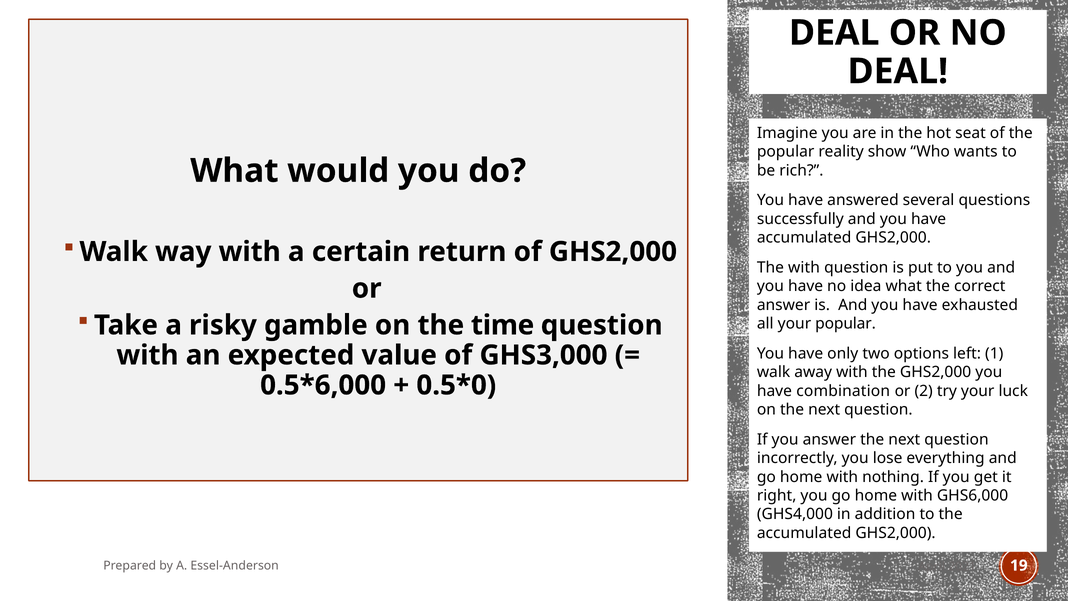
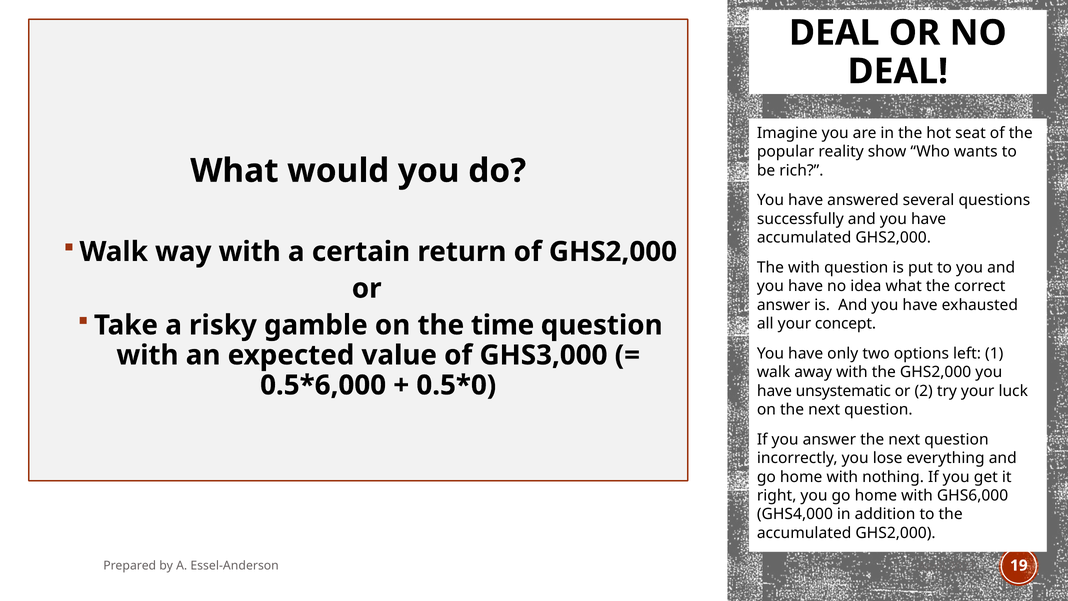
your popular: popular -> concept
combination: combination -> unsystematic
